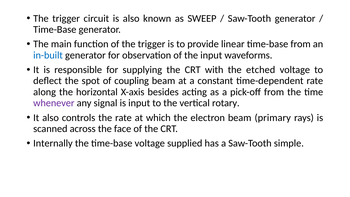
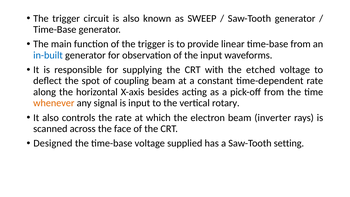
whenever colour: purple -> orange
primary: primary -> inverter
Internally: Internally -> Designed
simple: simple -> setting
